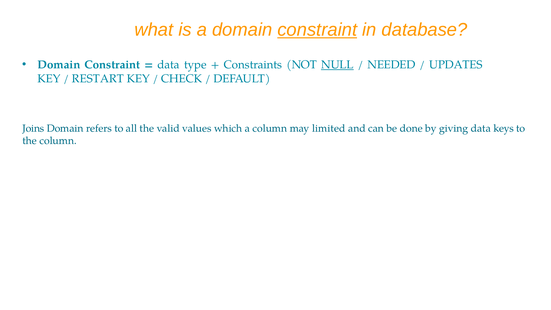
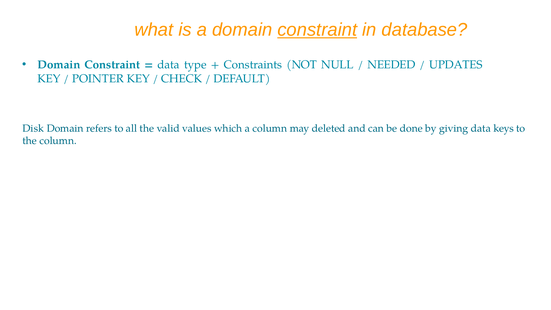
NULL underline: present -> none
RESTART: RESTART -> POINTER
Joins: Joins -> Disk
limited: limited -> deleted
